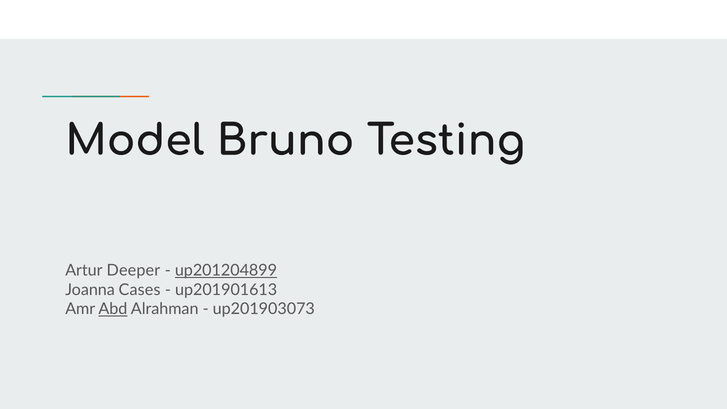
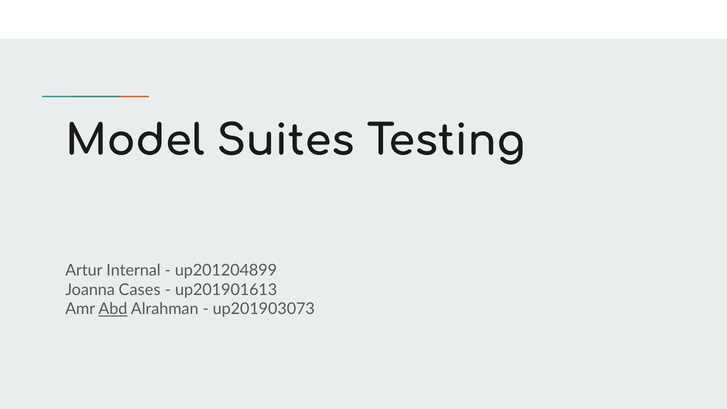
Bruno: Bruno -> Suites
Deeper: Deeper -> Internal
up201204899 underline: present -> none
